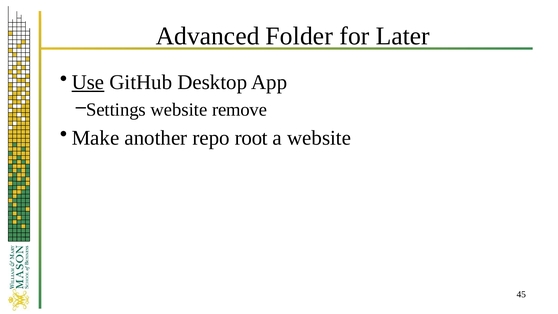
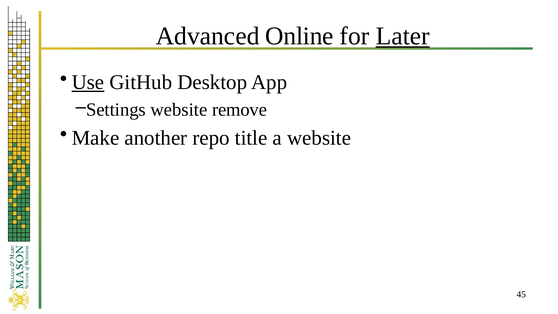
Folder: Folder -> Online
Later underline: none -> present
root: root -> title
